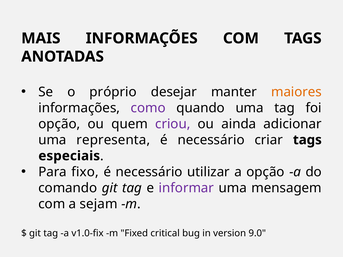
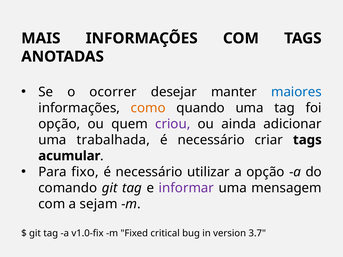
próprio: próprio -> ocorrer
maiores colour: orange -> blue
como colour: purple -> orange
representa: representa -> trabalhada
especiais: especiais -> acumular
9.0: 9.0 -> 3.7
